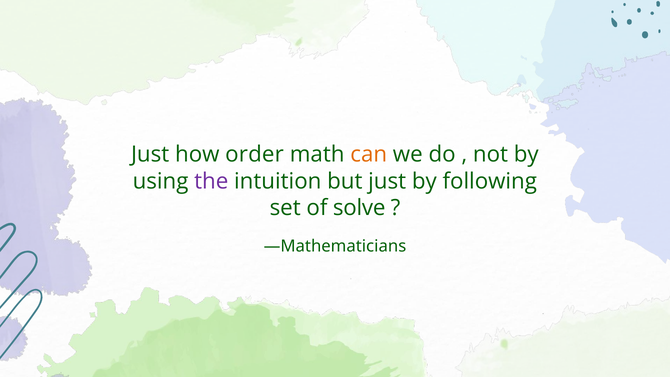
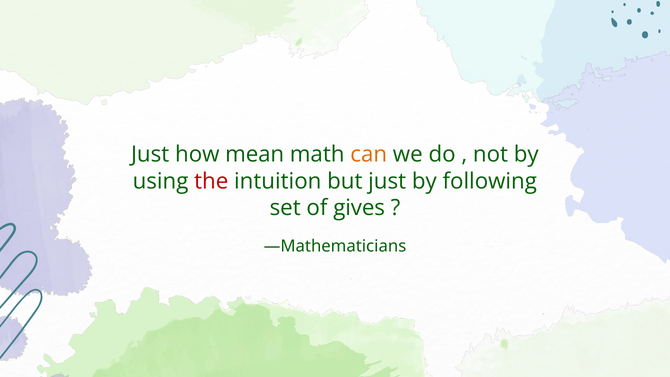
order: order -> mean
the colour: purple -> red
solve: solve -> gives
